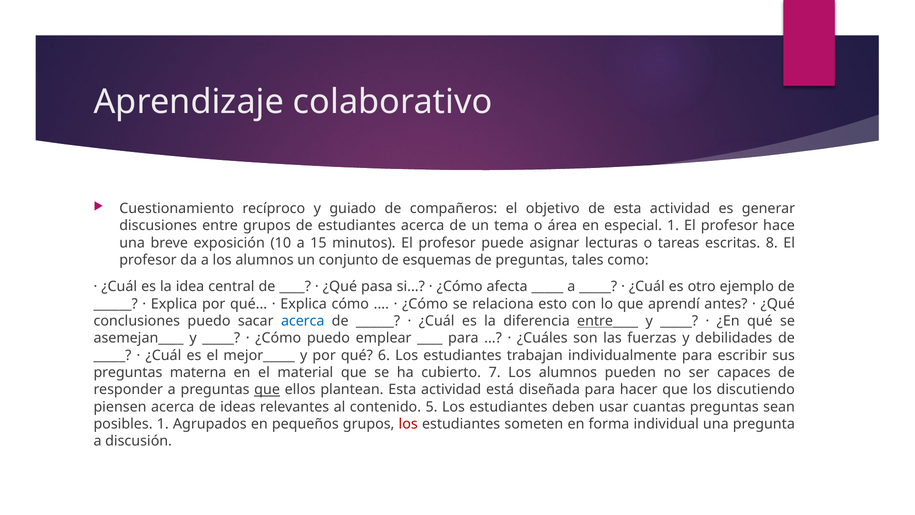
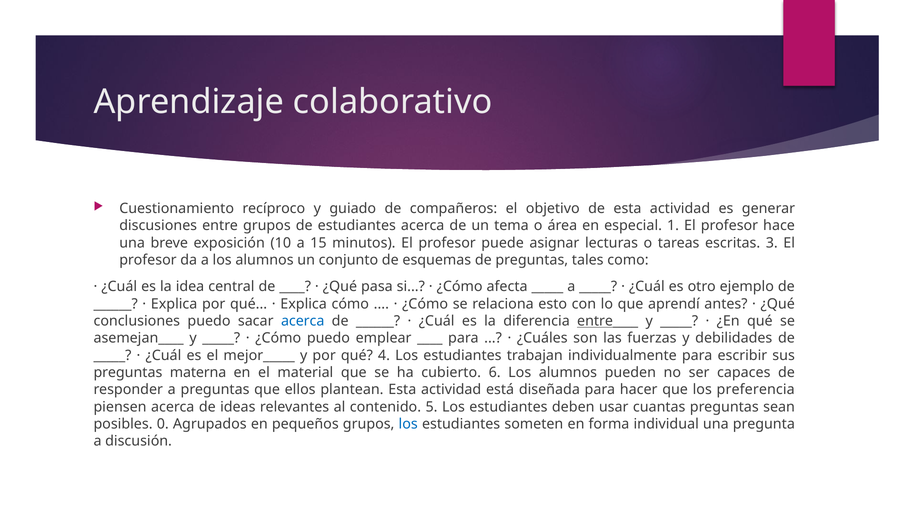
8: 8 -> 3
6: 6 -> 4
7: 7 -> 6
que at (267, 389) underline: present -> none
discutiendo: discutiendo -> preferencia
posibles 1: 1 -> 0
los at (408, 424) colour: red -> blue
